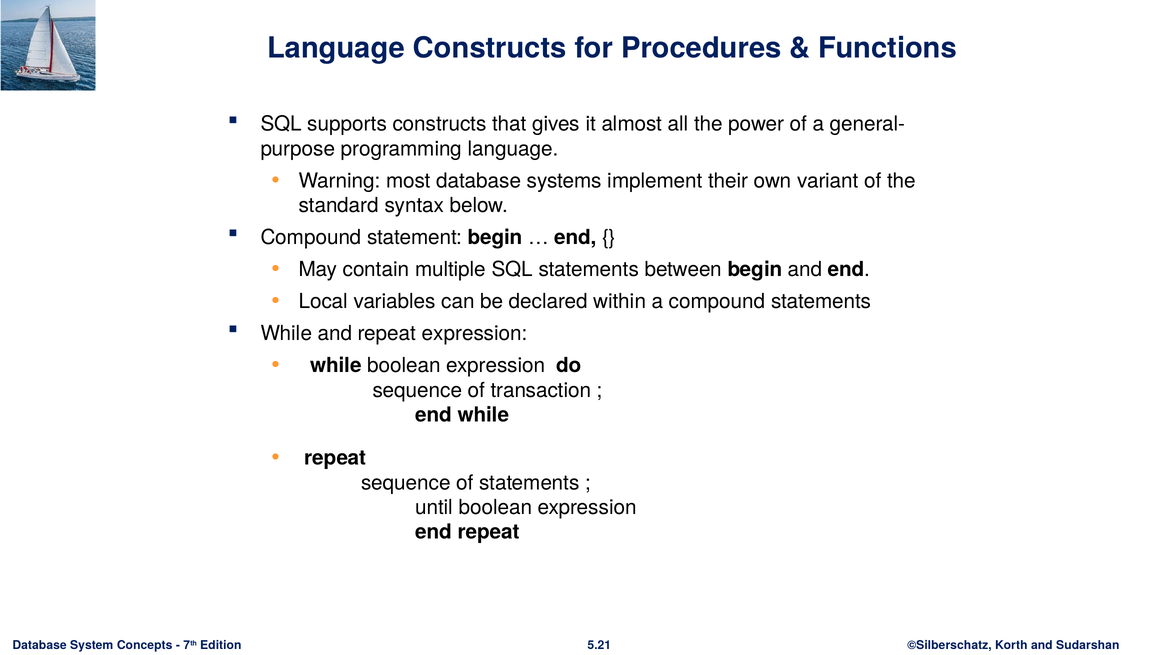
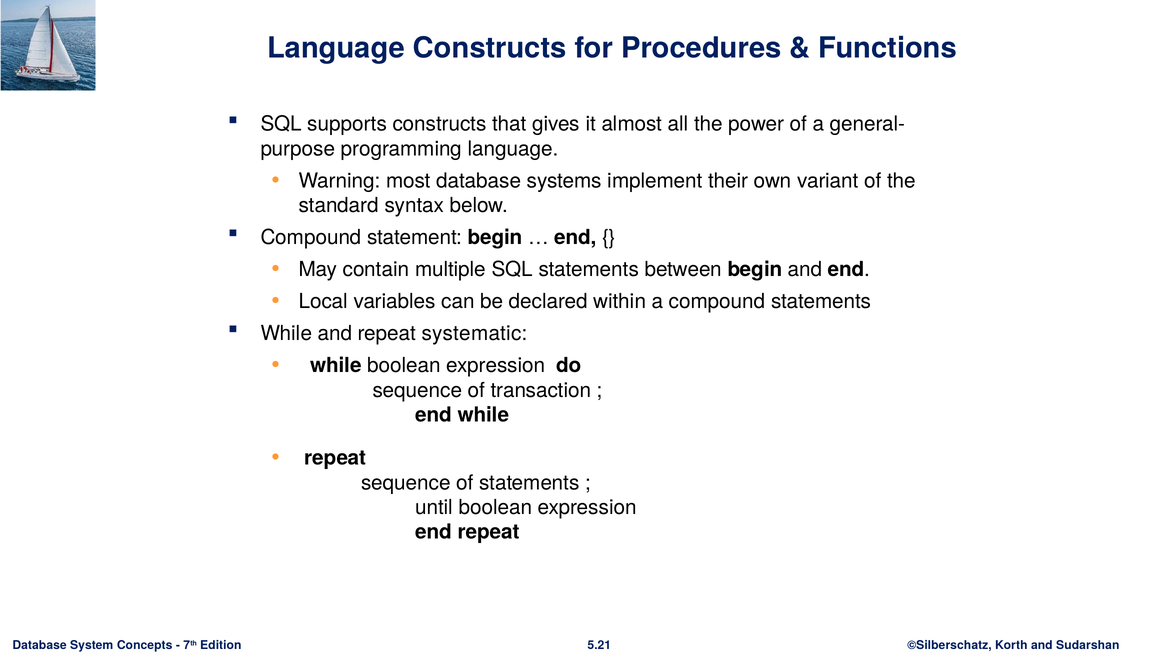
repeat expression: expression -> systematic
